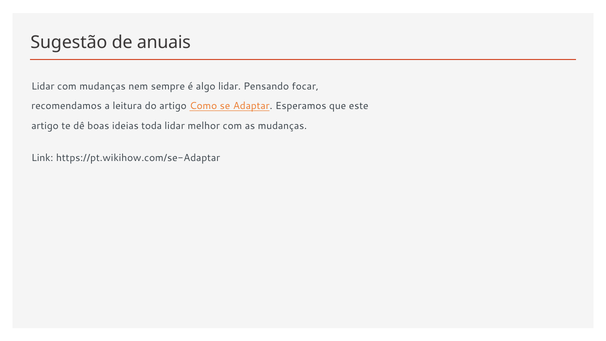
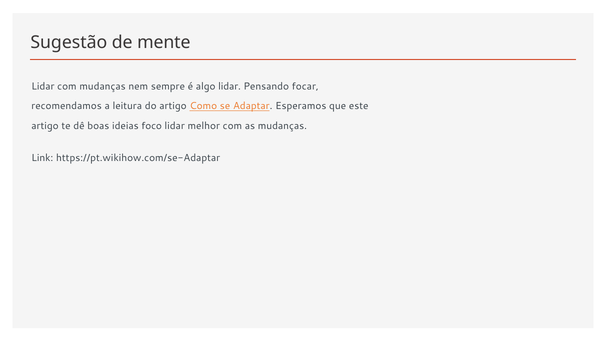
anuais: anuais -> mente
toda: toda -> foco
